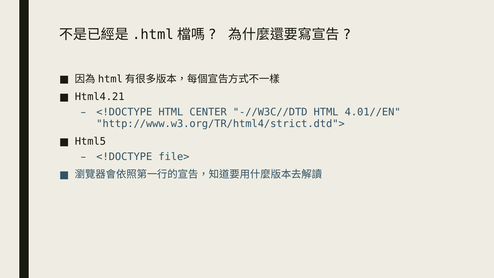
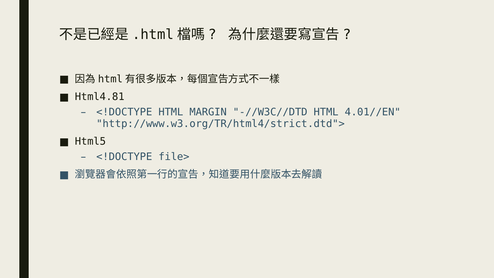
Html4.21: Html4.21 -> Html4.81
CENTER: CENTER -> MARGIN
